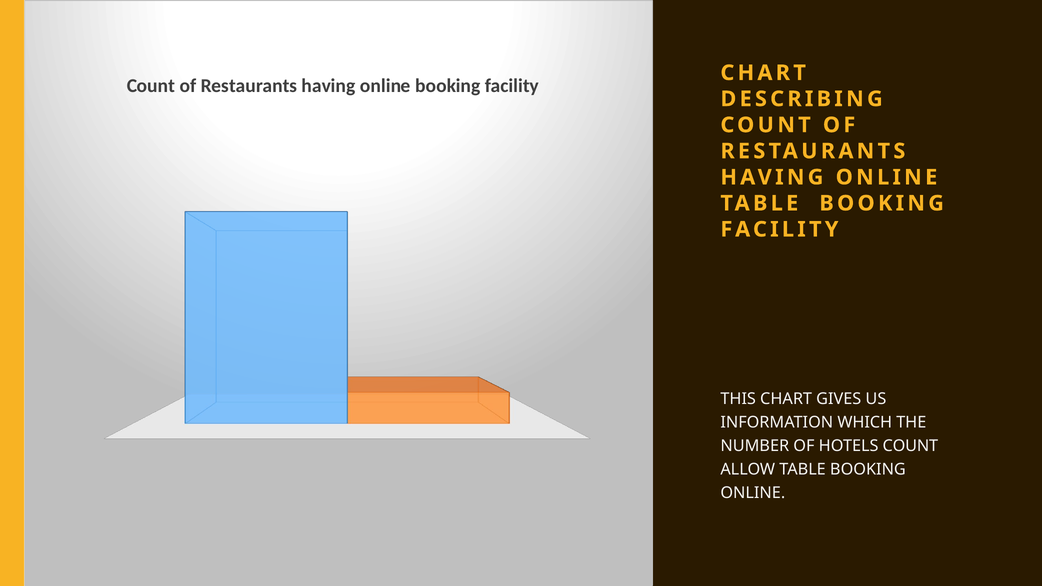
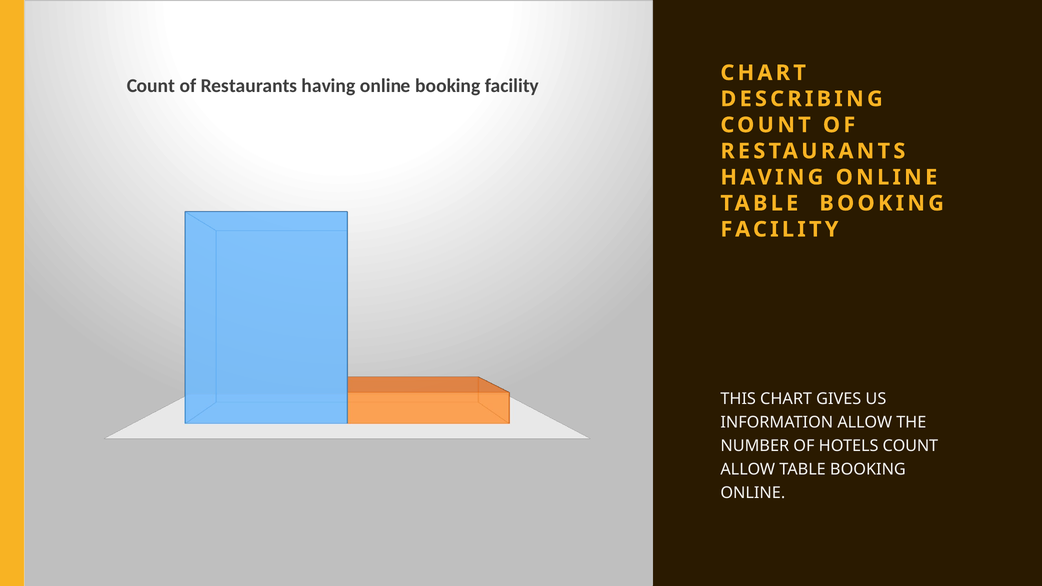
INFORMATION WHICH: WHICH -> ALLOW
